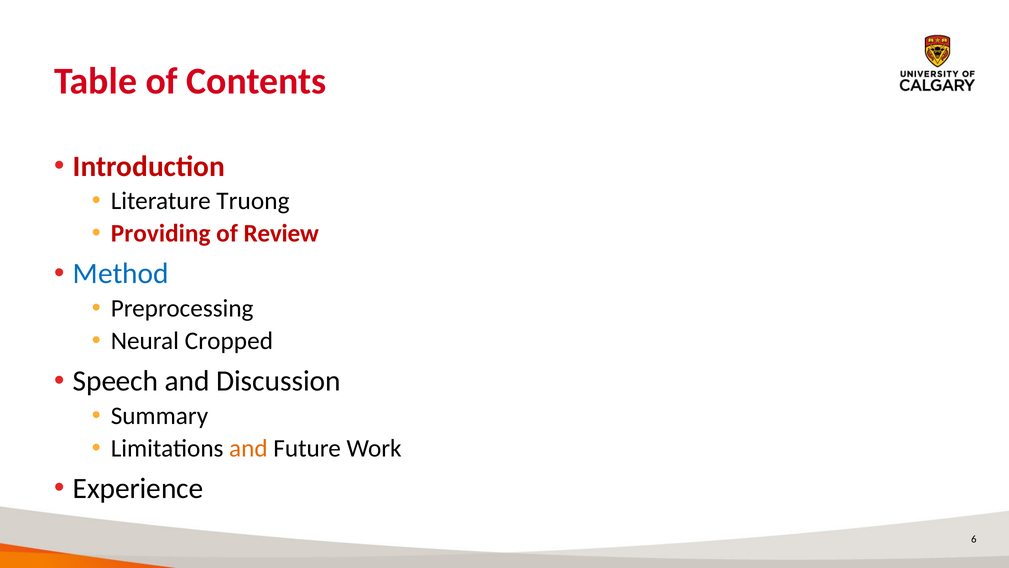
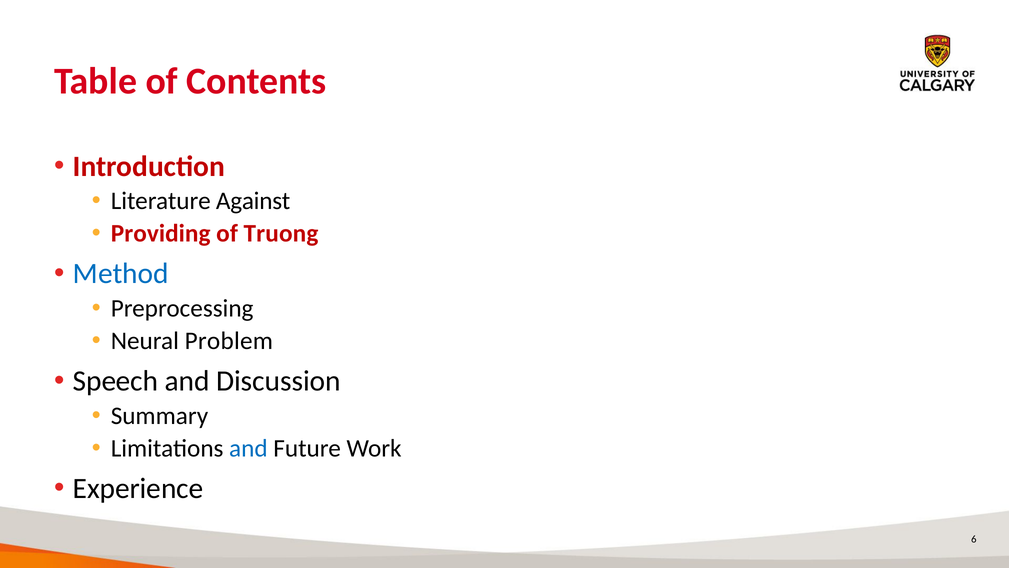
Truong: Truong -> Against
Review: Review -> Truong
Cropped: Cropped -> Problem
and at (248, 448) colour: orange -> blue
